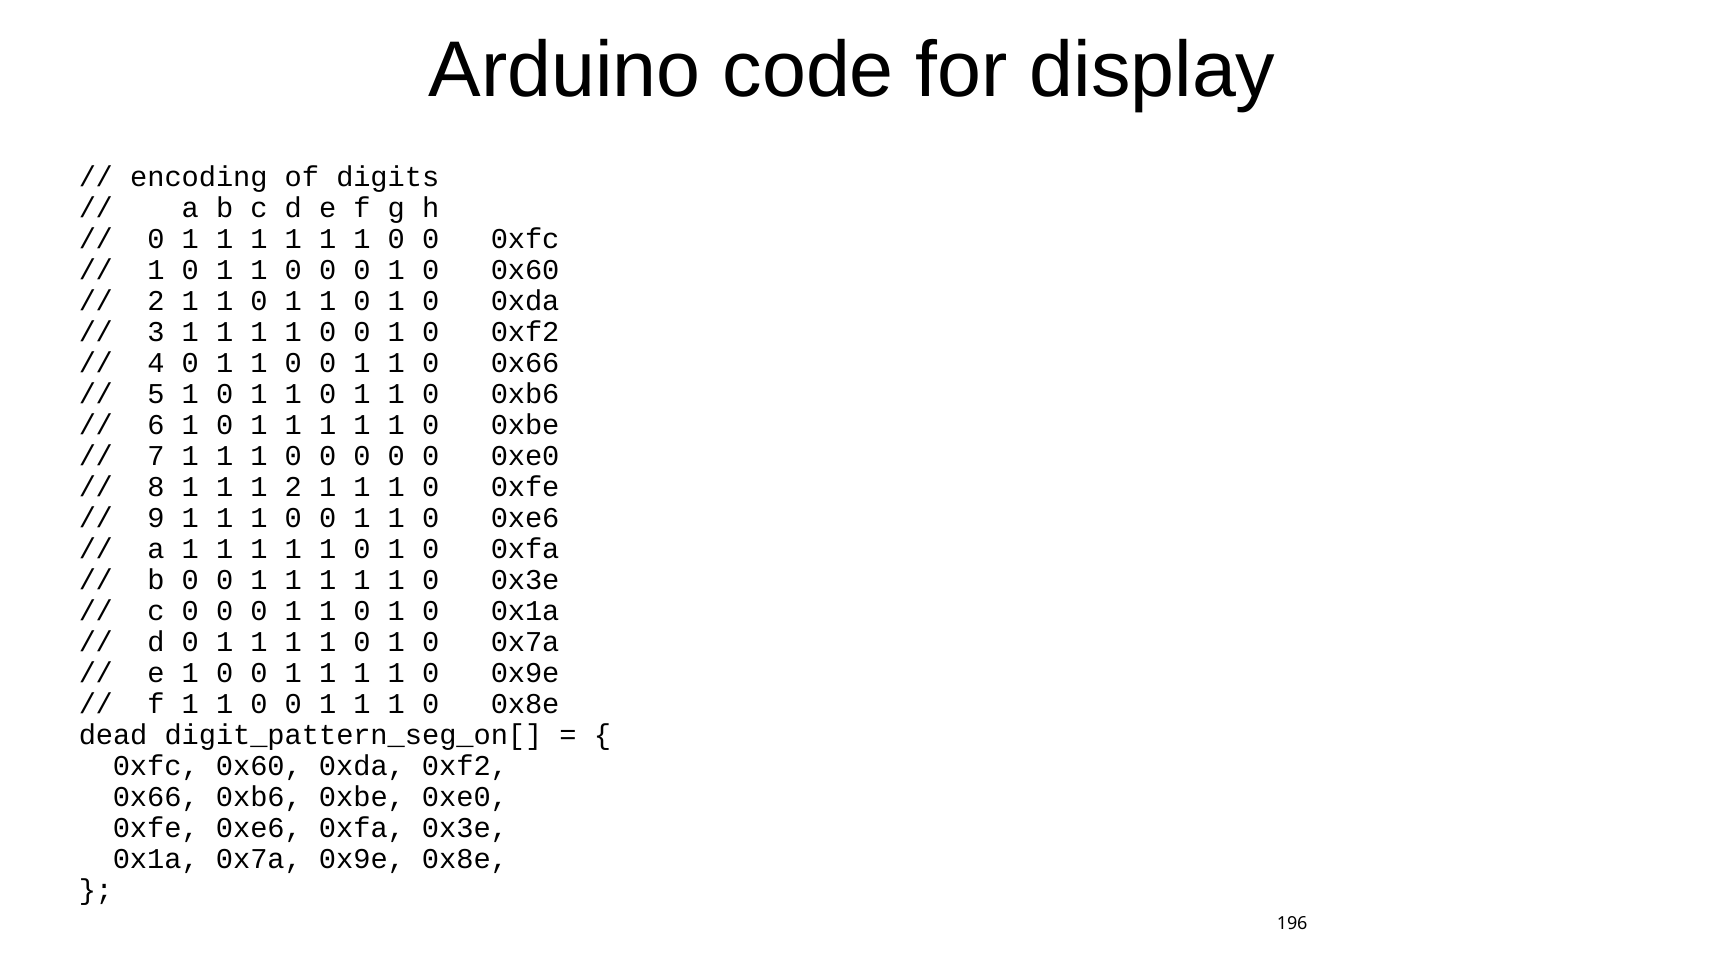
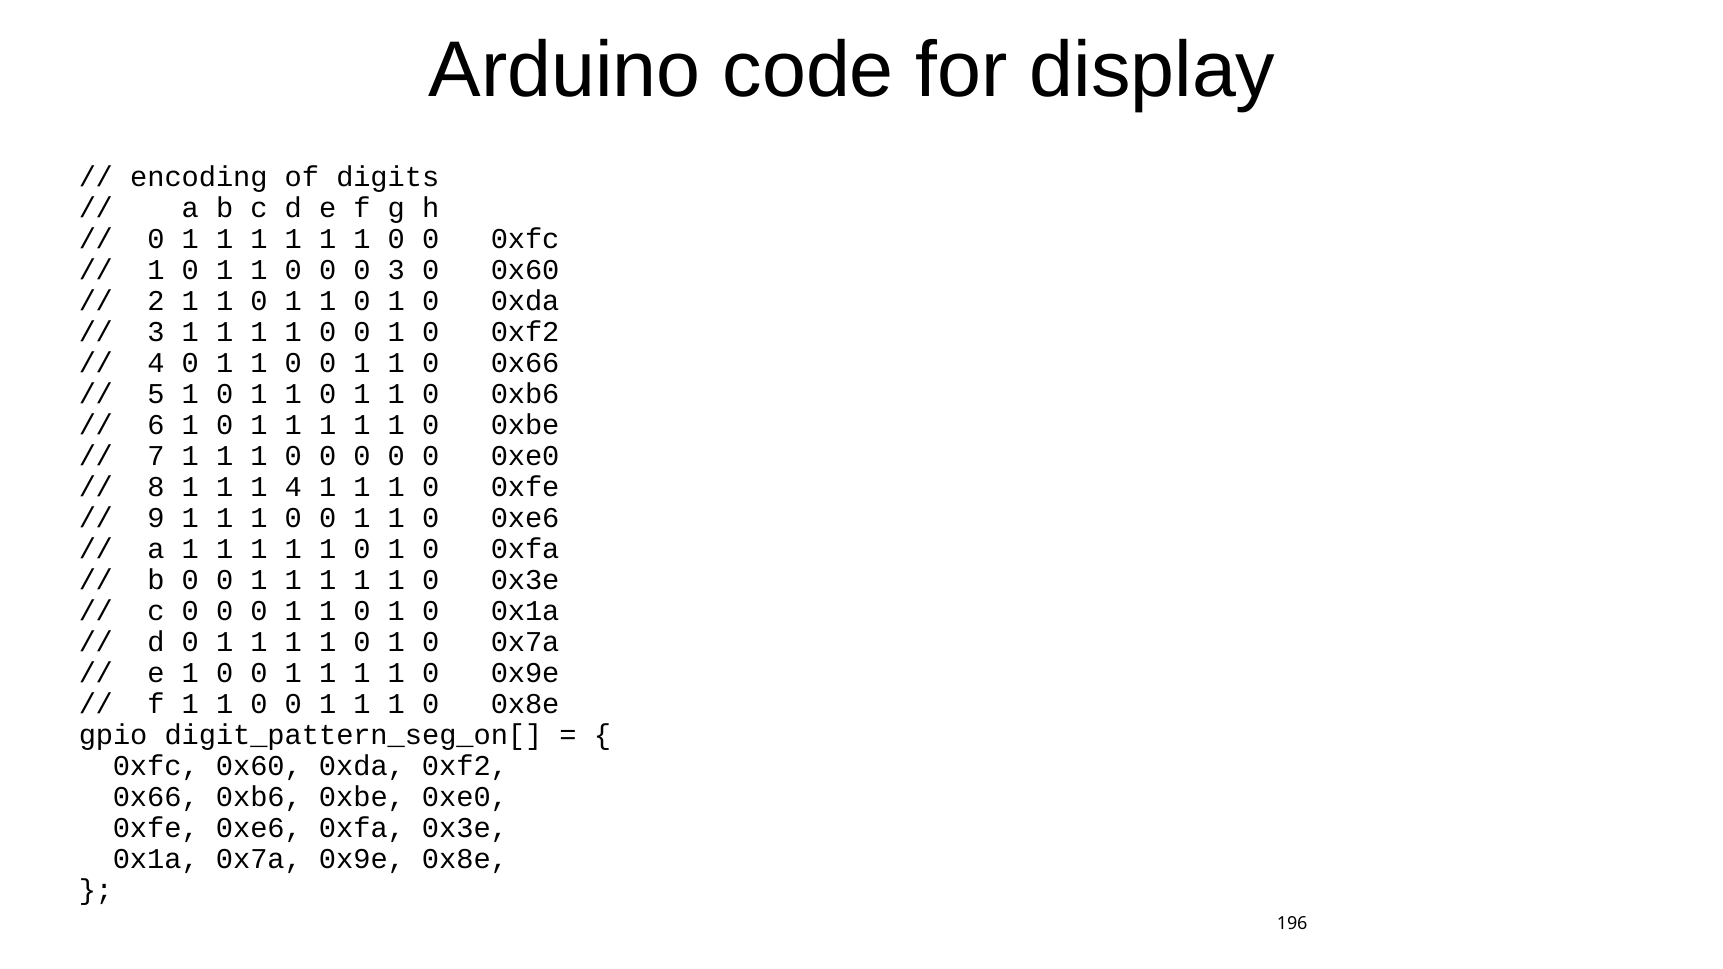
1 at (396, 270): 1 -> 3
1 2: 2 -> 4
dead: dead -> gpio
